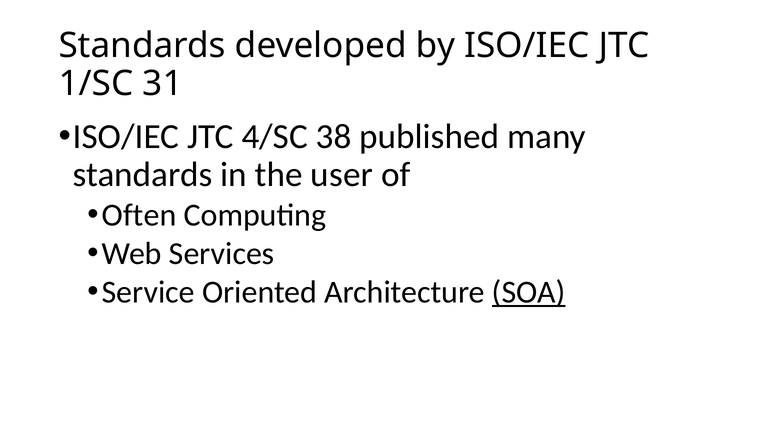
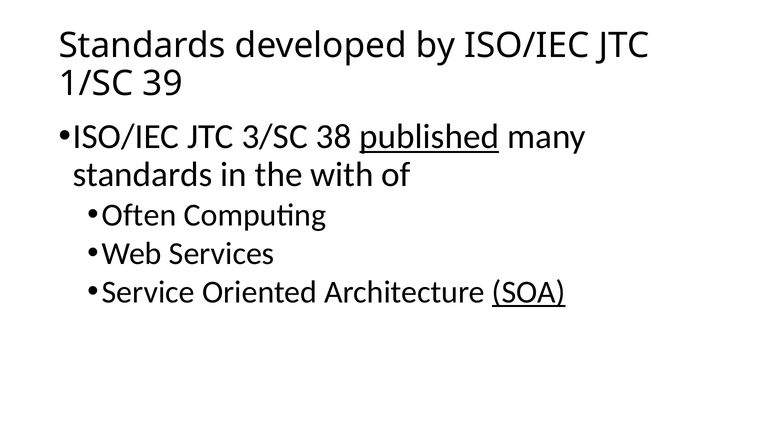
31: 31 -> 39
4/SC: 4/SC -> 3/SC
published underline: none -> present
user: user -> with
